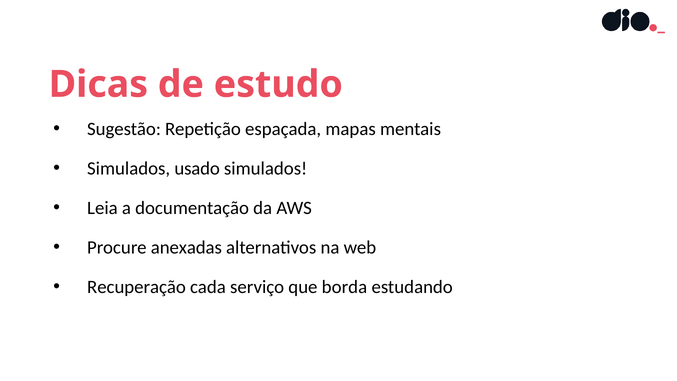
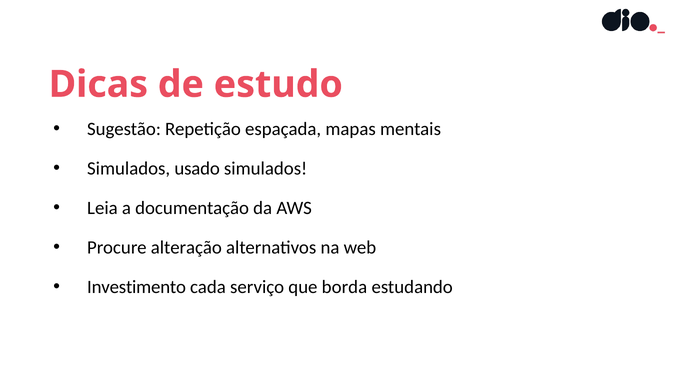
anexadas: anexadas -> alteração
Recuperação: Recuperação -> Investimento
